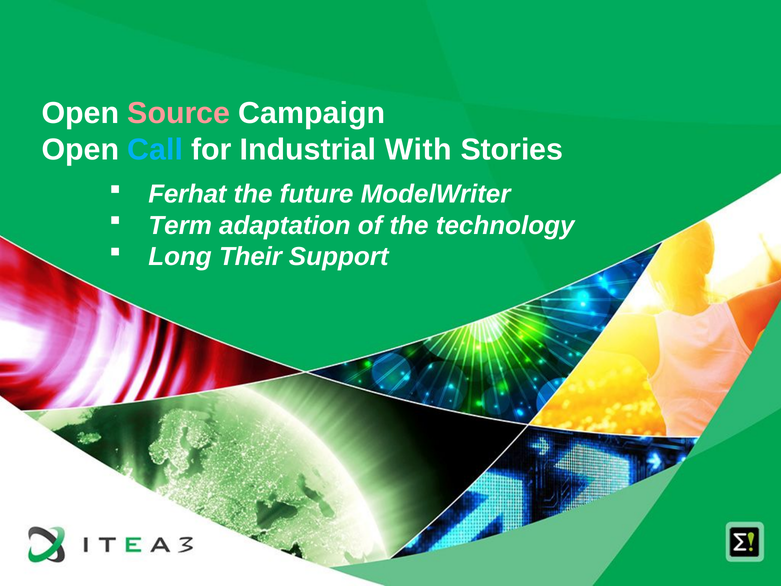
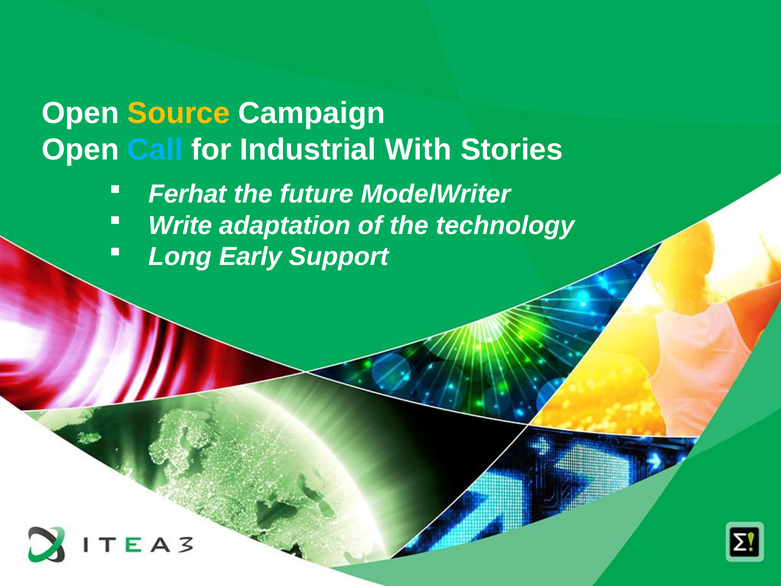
Source colour: pink -> yellow
Term: Term -> Write
Their: Their -> Early
